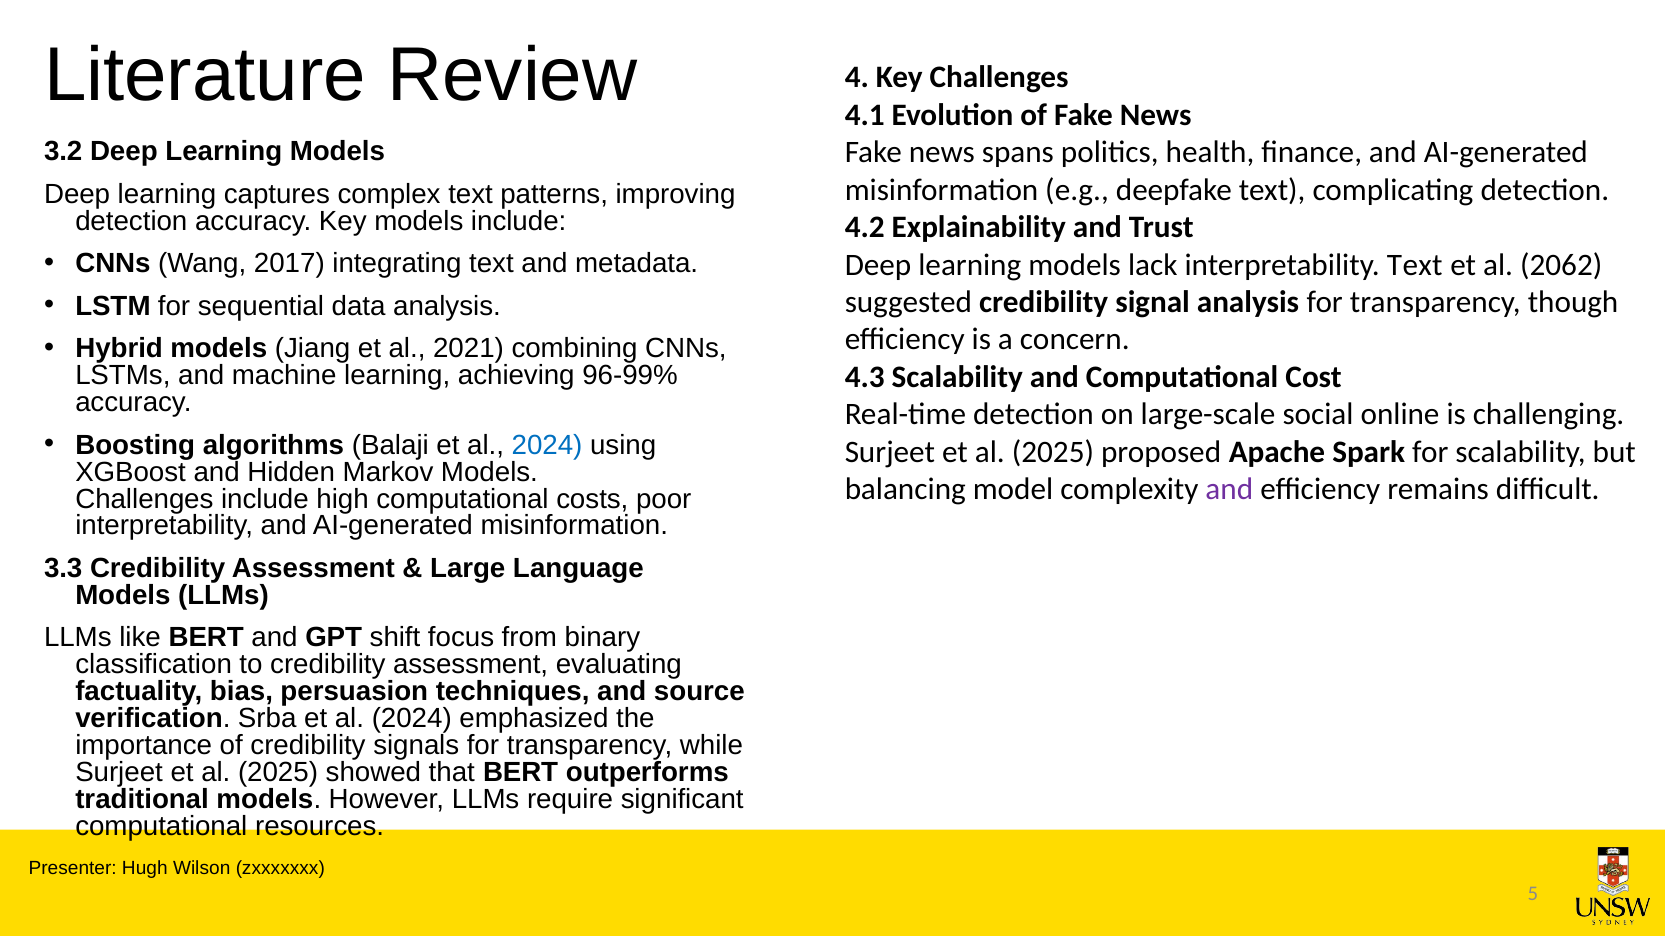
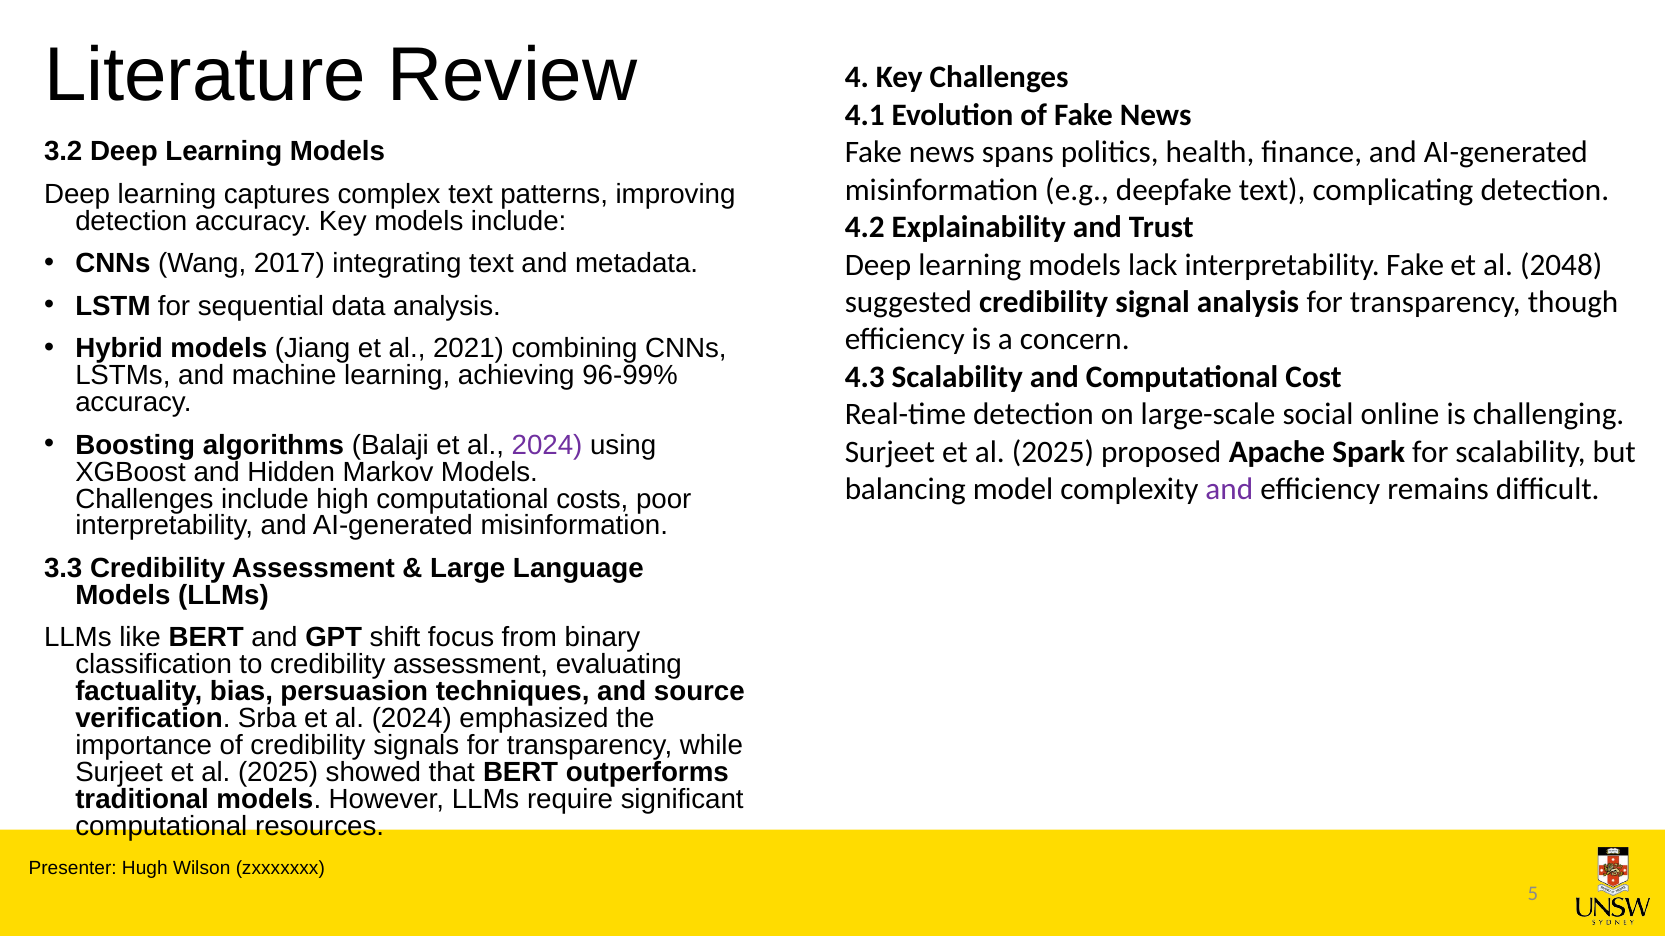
interpretability Text: Text -> Fake
2062: 2062 -> 2048
2024 at (547, 445) colour: blue -> purple
